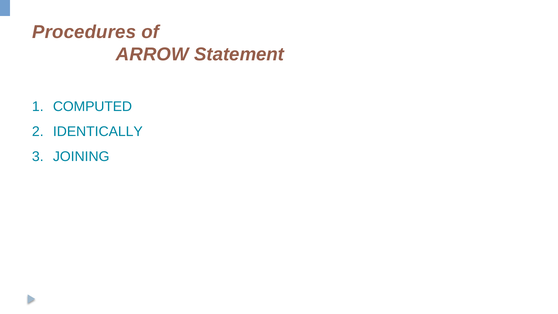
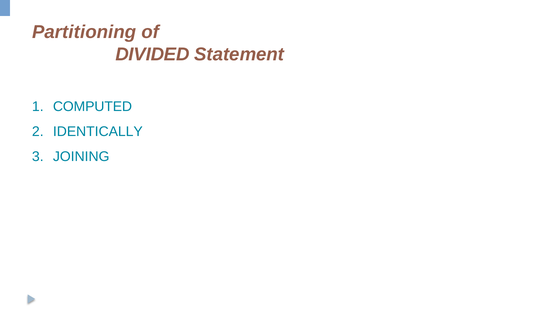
Procedures: Procedures -> Partitioning
ARROW: ARROW -> DIVIDED
